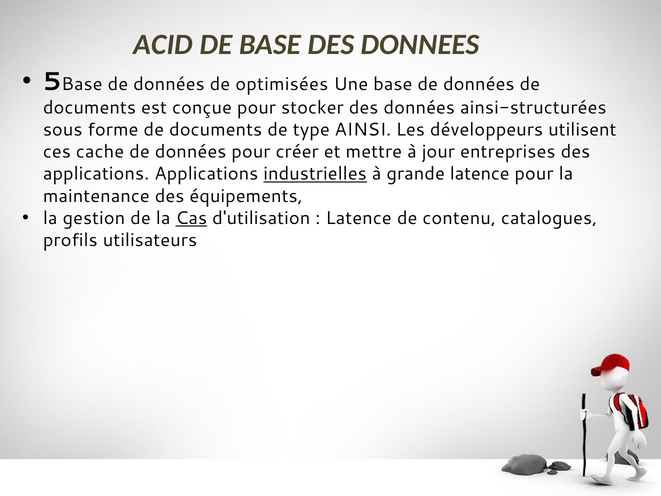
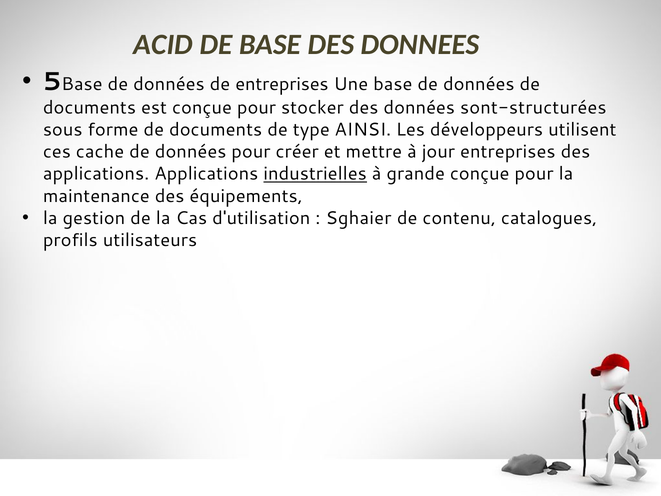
de optimisées: optimisées -> entreprises
ainsi-structurées: ainsi-structurées -> sont-structurées
grande latence: latence -> conçue
Cas underline: present -> none
Latence at (359, 218): Latence -> Sghaier
